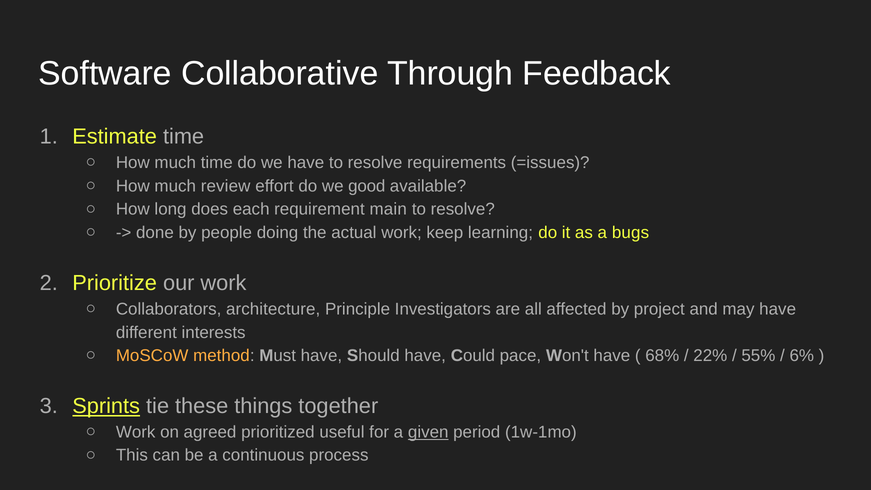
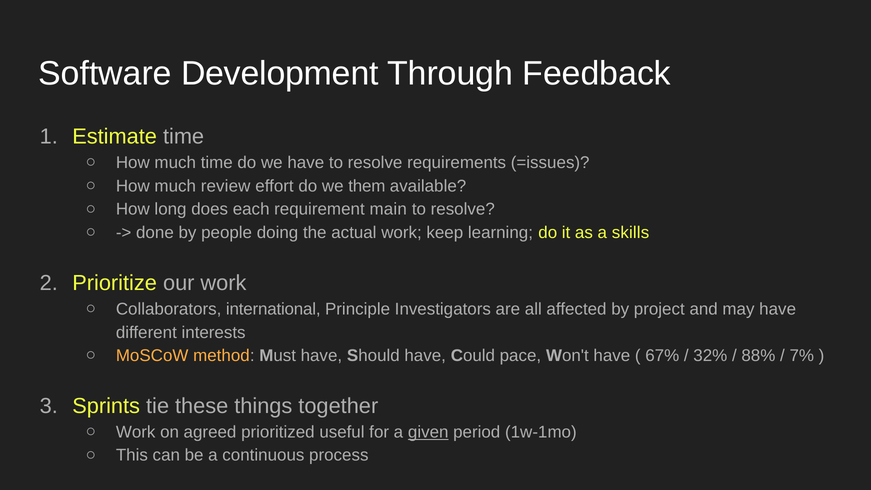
Collaborative: Collaborative -> Development
good: good -> them
bugs: bugs -> skills
architecture: architecture -> international
68%: 68% -> 67%
22%: 22% -> 32%
55%: 55% -> 88%
6%: 6% -> 7%
Sprints underline: present -> none
